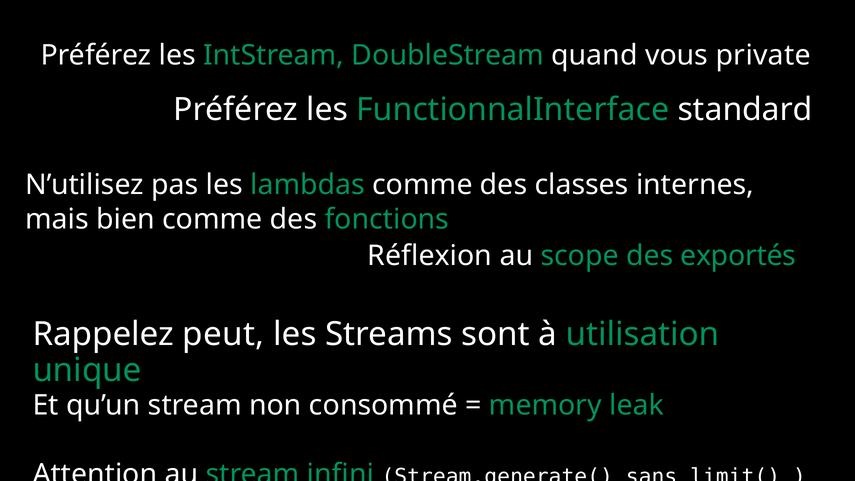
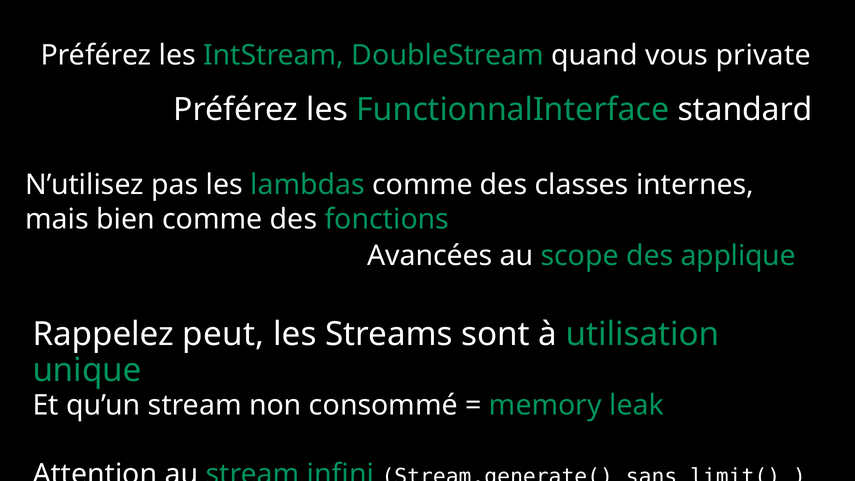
Réflexion: Réflexion -> Avancées
exportés: exportés -> applique
